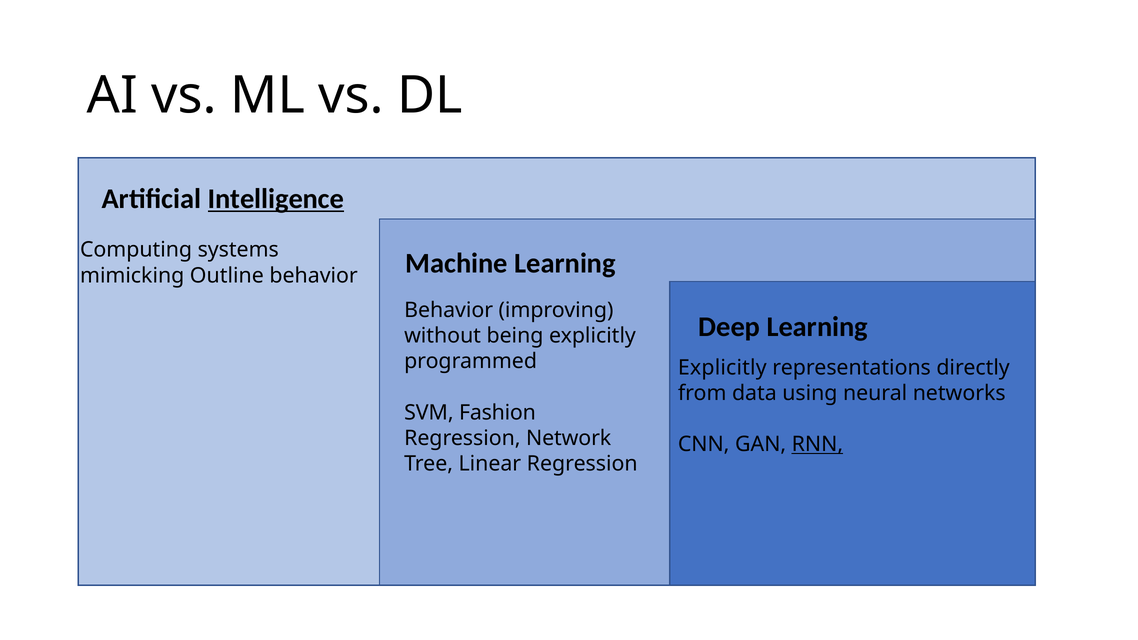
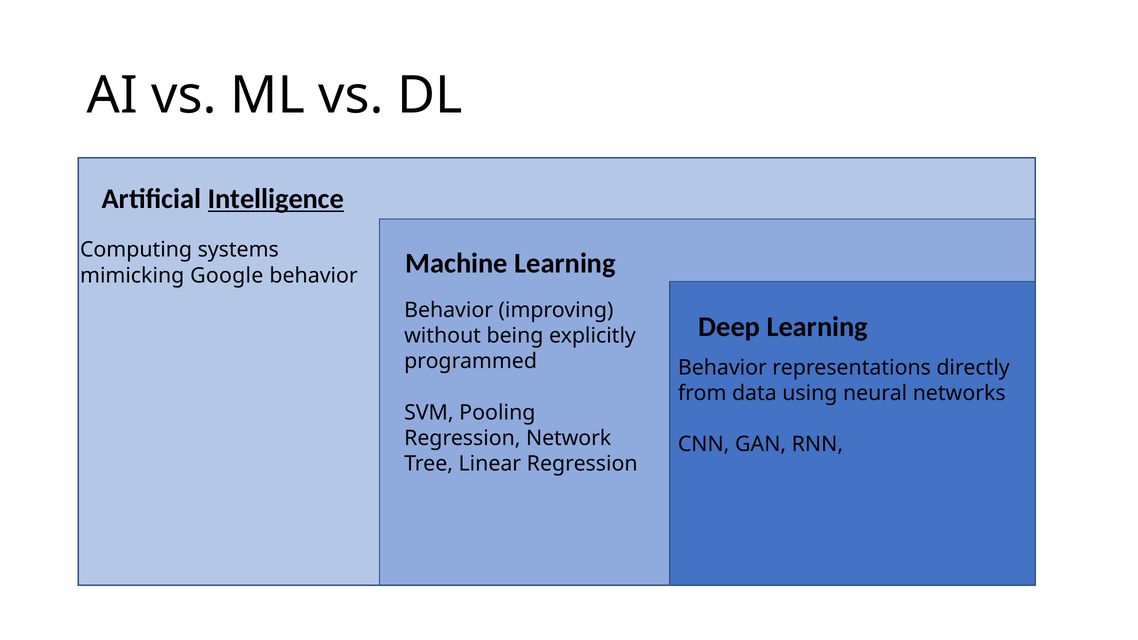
Outline: Outline -> Google
Explicitly at (722, 368): Explicitly -> Behavior
Fashion: Fashion -> Pooling
RNN underline: present -> none
